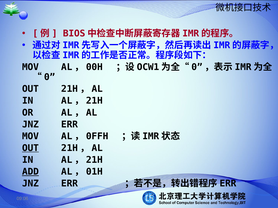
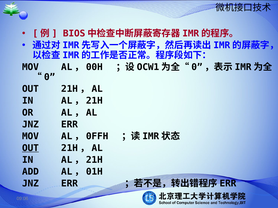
ADD underline: present -> none
